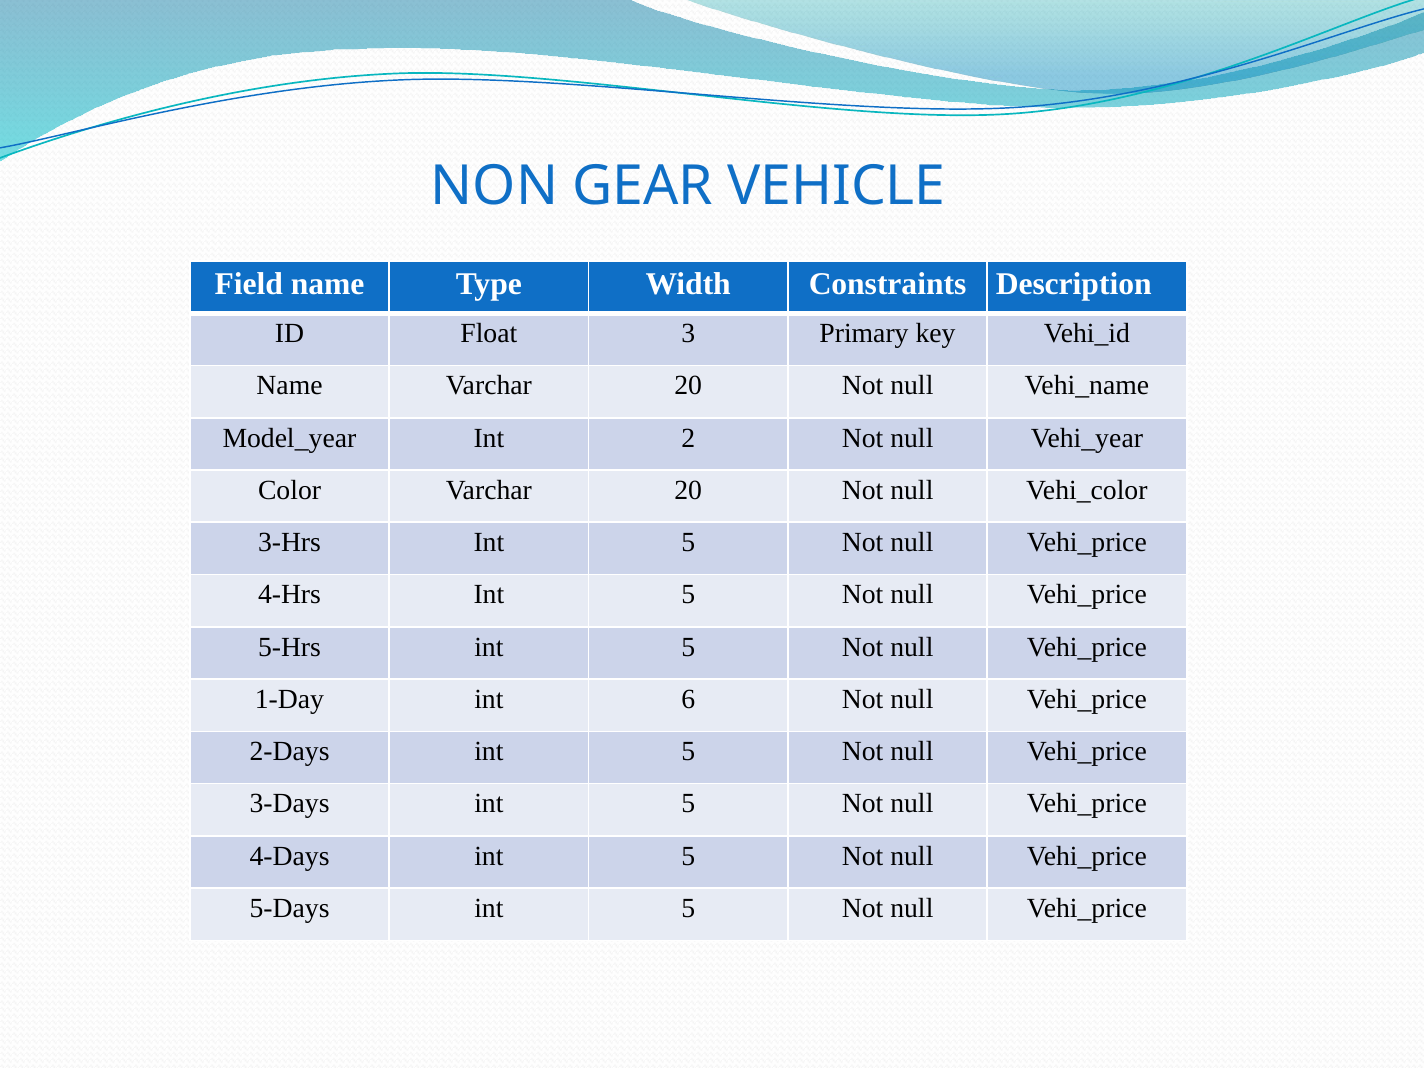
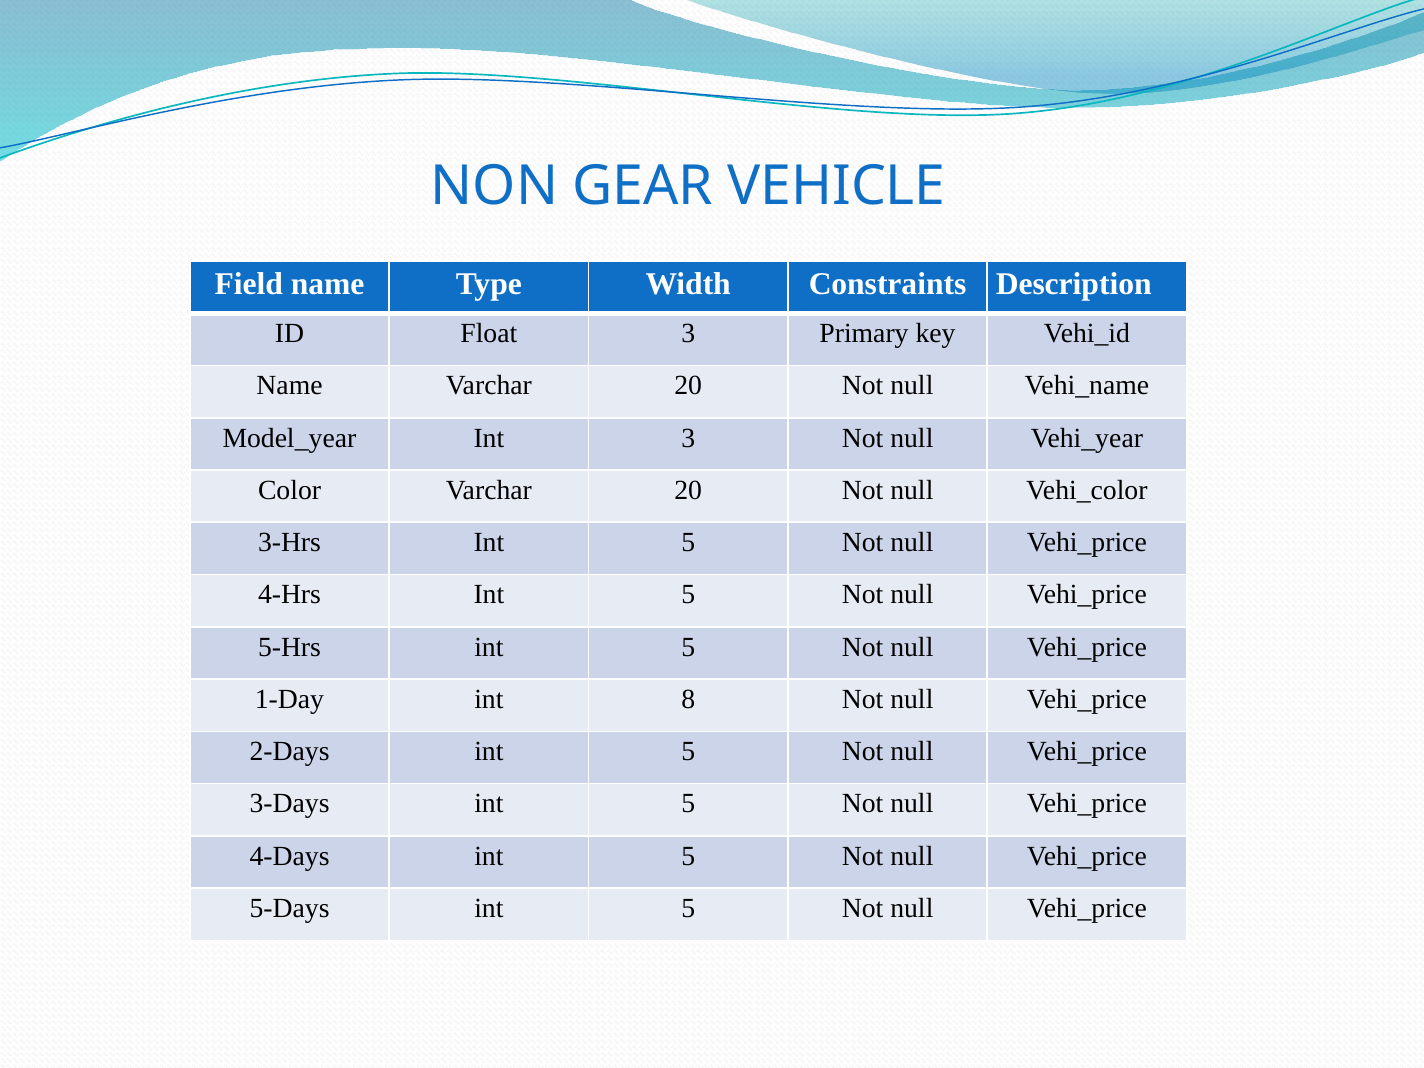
Int 2: 2 -> 3
6: 6 -> 8
